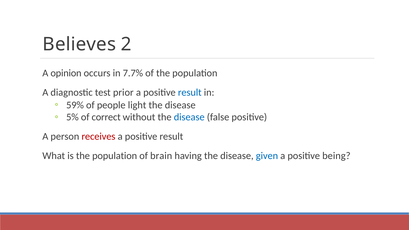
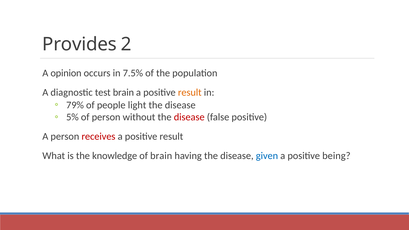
Believes: Believes -> Provides
7.7%: 7.7% -> 7.5%
test prior: prior -> brain
result at (190, 93) colour: blue -> orange
59%: 59% -> 79%
of correct: correct -> person
disease at (189, 117) colour: blue -> red
is the population: population -> knowledge
